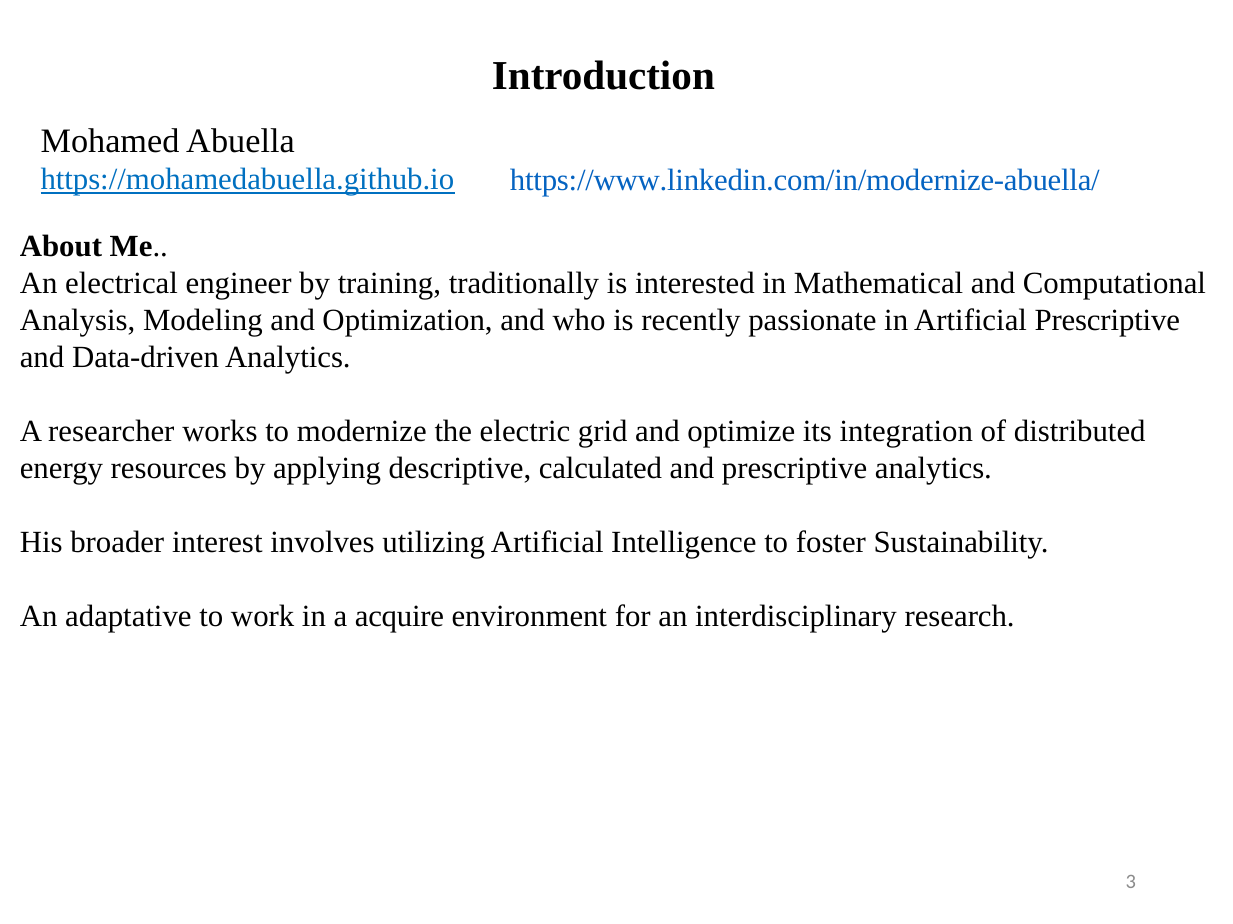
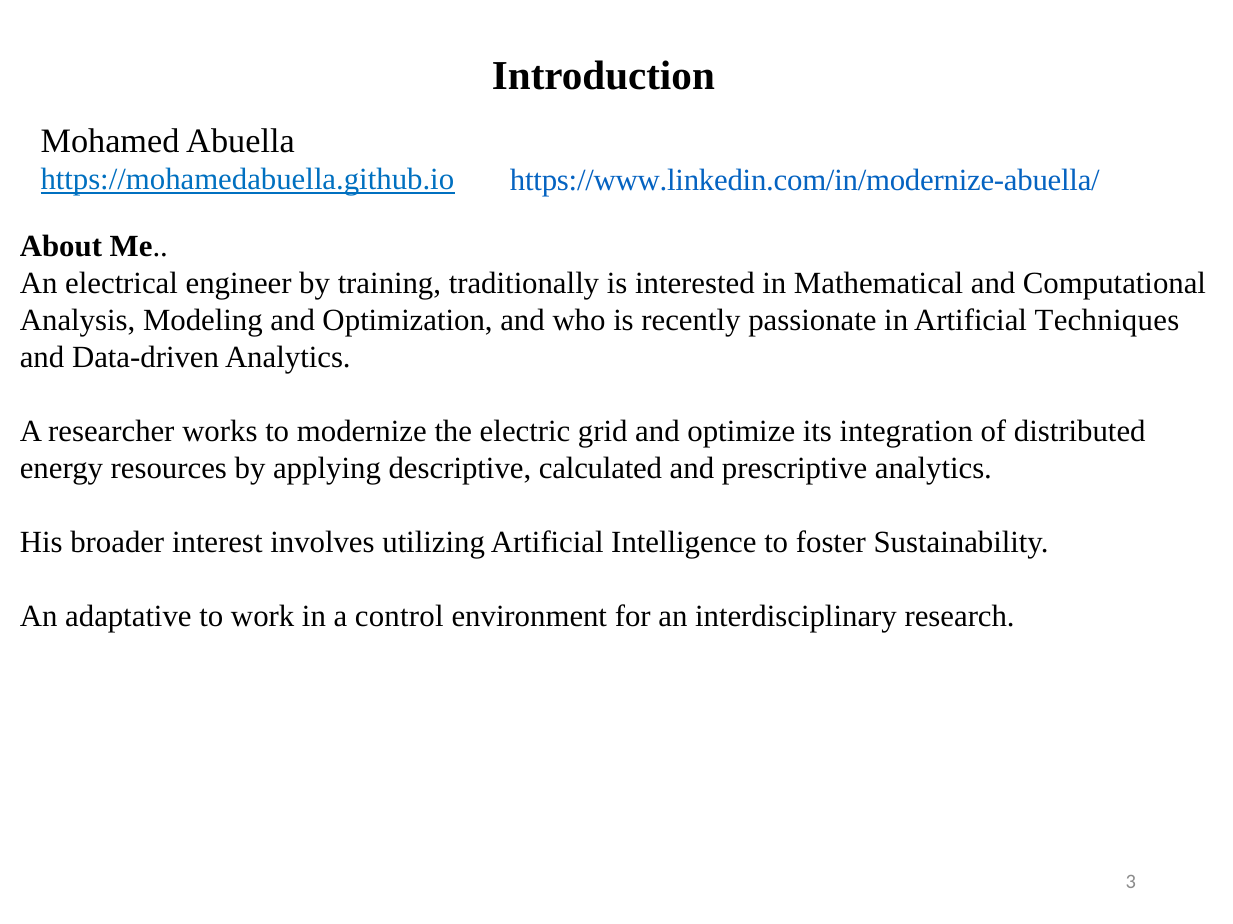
Artificial Prescriptive: Prescriptive -> Techniques
acquire: acquire -> control
